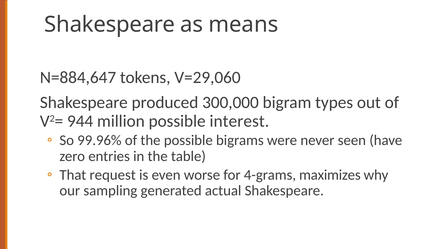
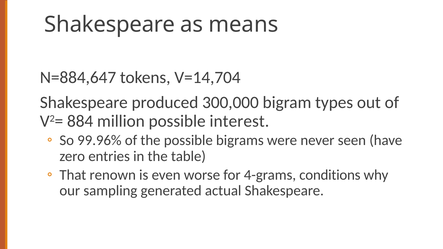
V=29,060: V=29,060 -> V=14,704
944: 944 -> 884
request: request -> renown
maximizes: maximizes -> conditions
